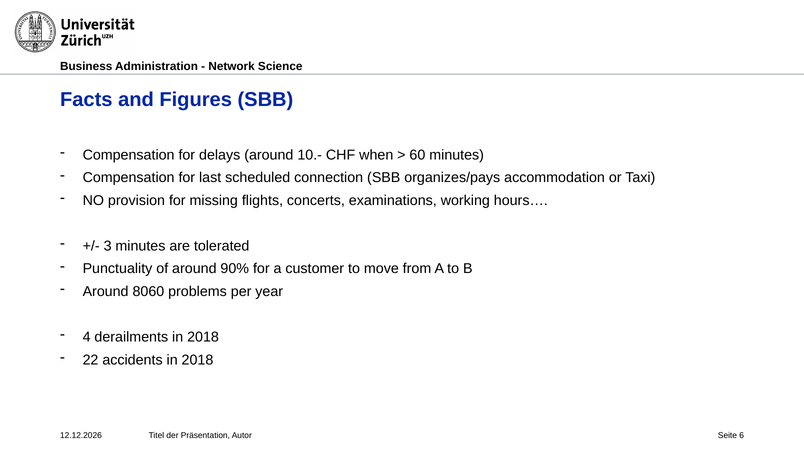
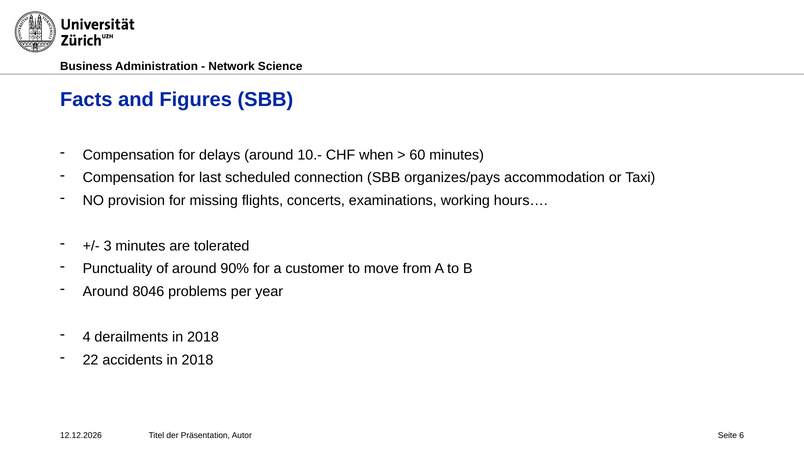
8060: 8060 -> 8046
